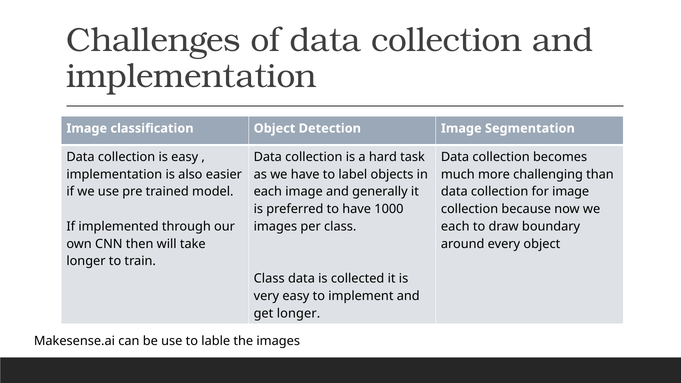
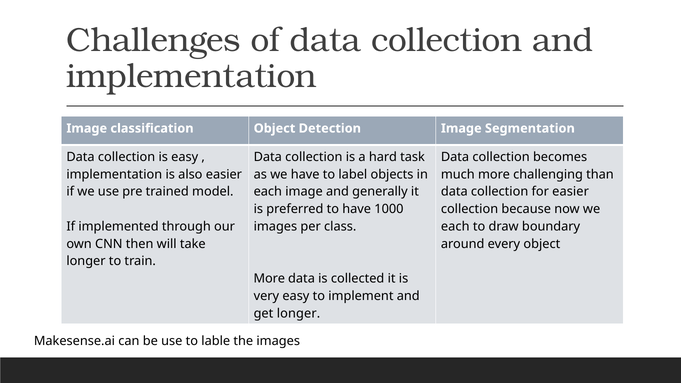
for image: image -> easier
Class at (269, 279): Class -> More
